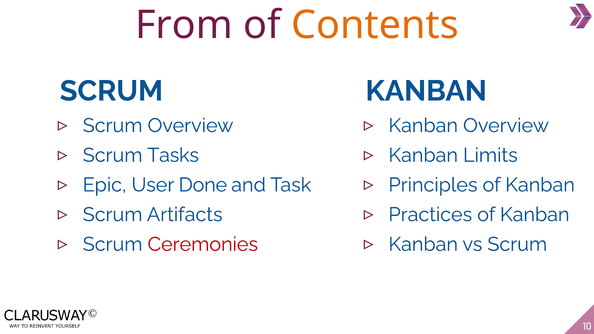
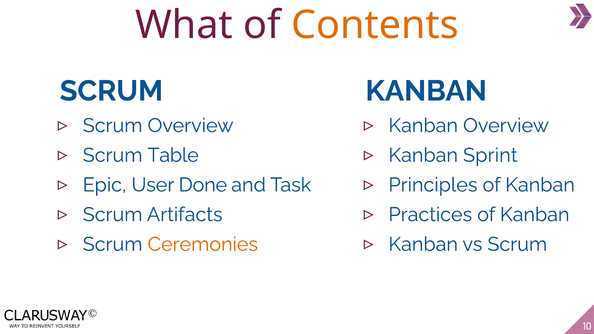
From: From -> What
Tasks: Tasks -> Table
Limits: Limits -> Sprint
Ceremonies colour: red -> orange
